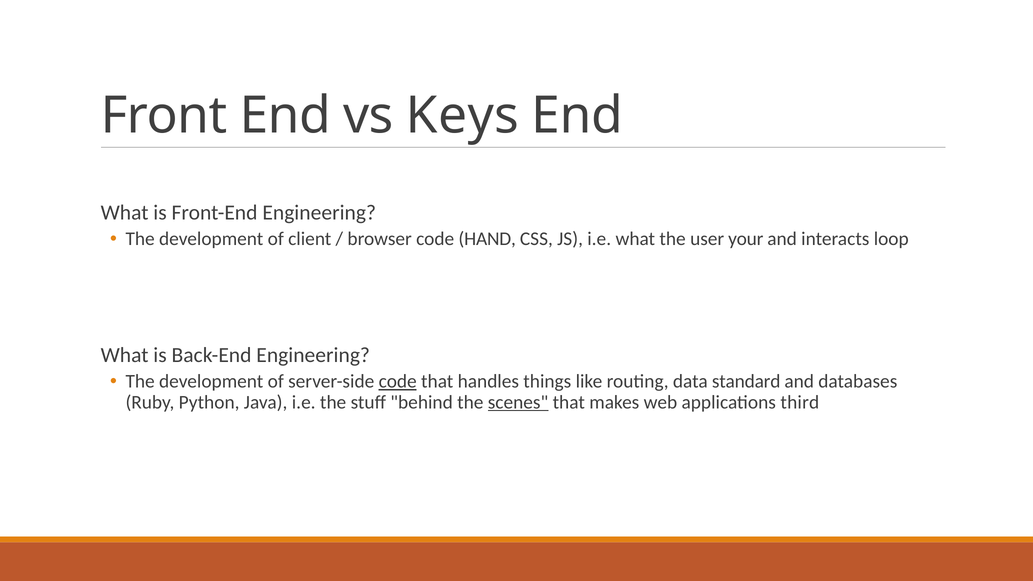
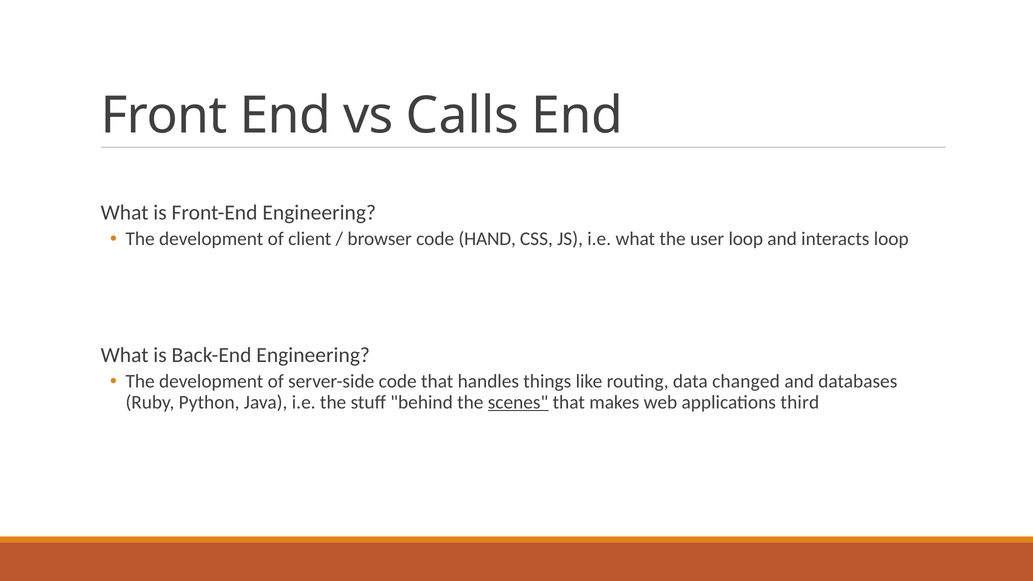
Keys: Keys -> Calls
user your: your -> loop
code at (398, 381) underline: present -> none
standard: standard -> changed
